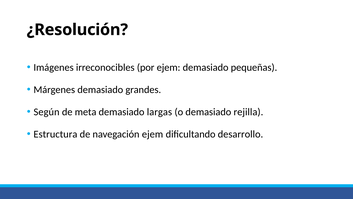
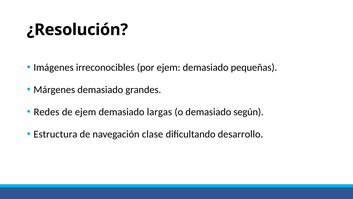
Según: Según -> Redes
de meta: meta -> ejem
rejilla: rejilla -> según
navegación ejem: ejem -> clase
